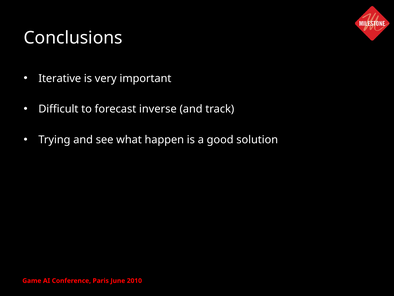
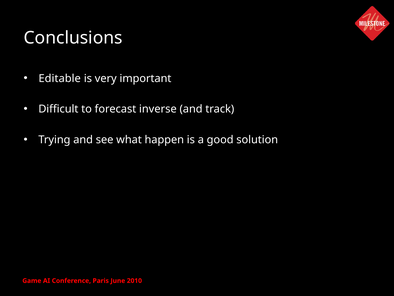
Iterative: Iterative -> Editable
